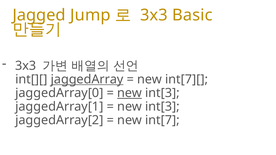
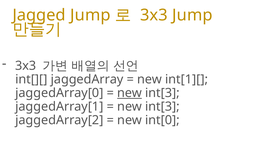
3x3 Basic: Basic -> Jump
jaggedArray underline: present -> none
int[7][: int[7][ -> int[1][
int[7: int[7 -> int[0
